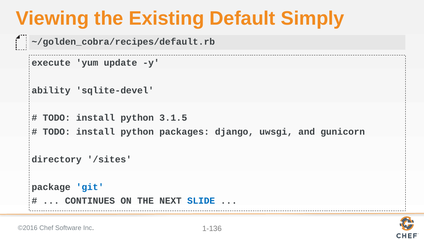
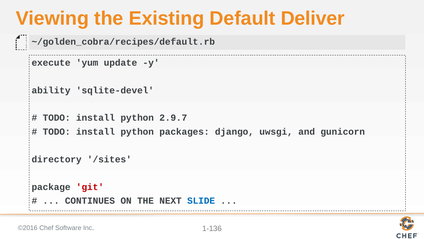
Simply: Simply -> Deliver
3.1.5: 3.1.5 -> 2.9.7
git colour: blue -> red
